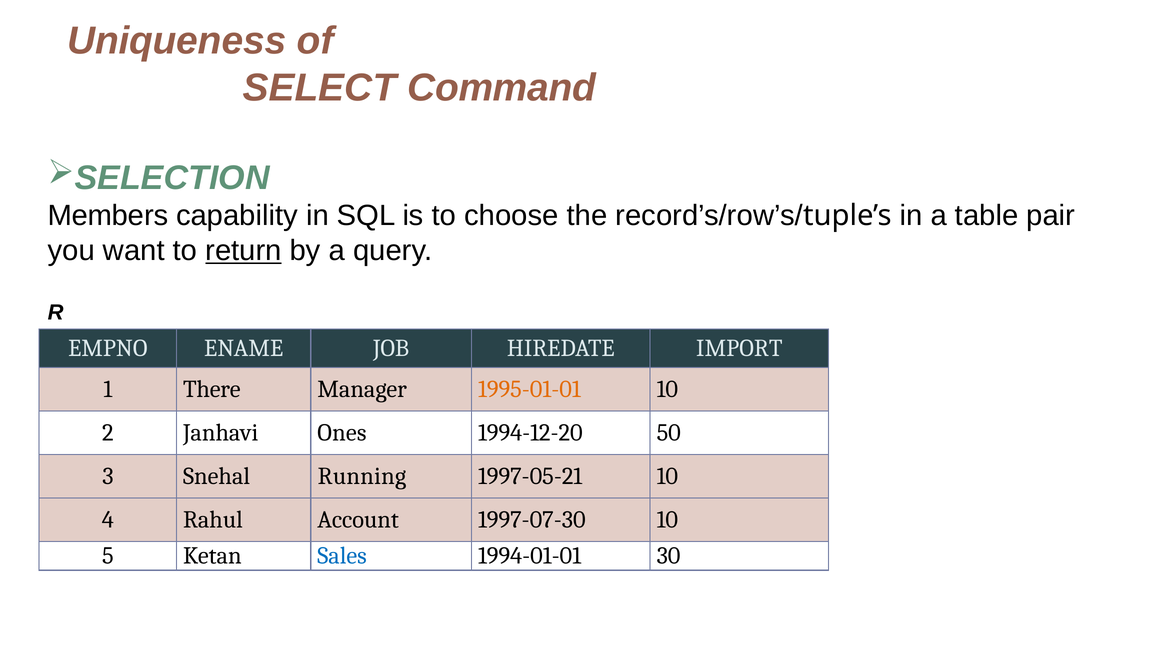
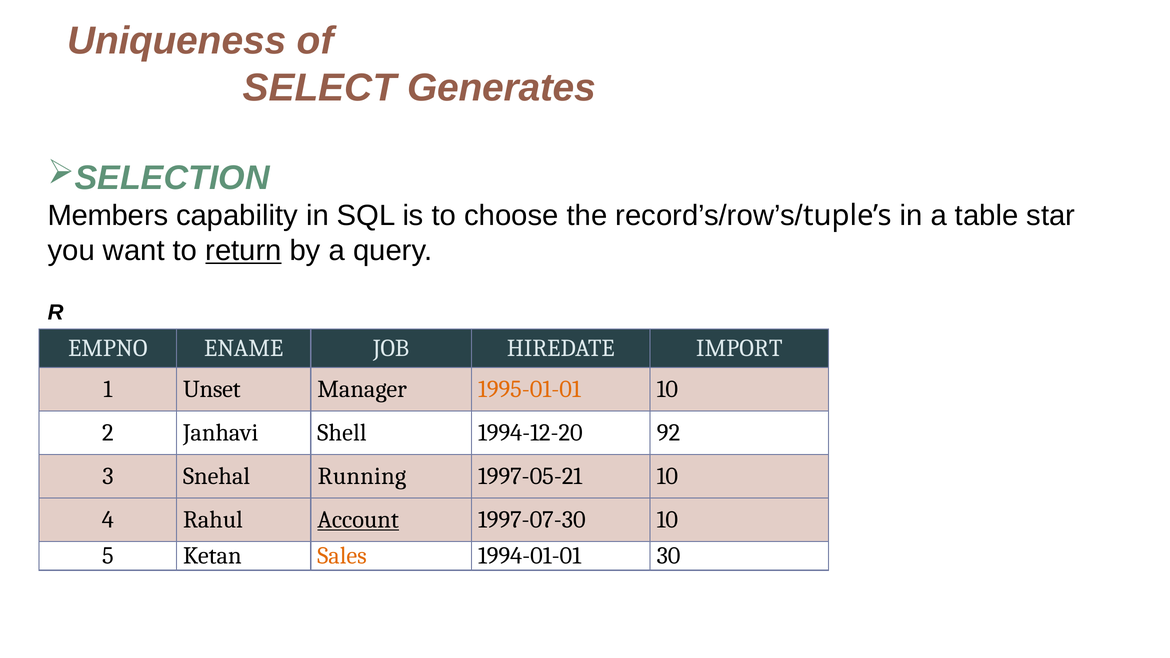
Command: Command -> Generates
pair: pair -> star
There: There -> Unset
Ones: Ones -> Shell
50: 50 -> 92
Account underline: none -> present
Sales colour: blue -> orange
